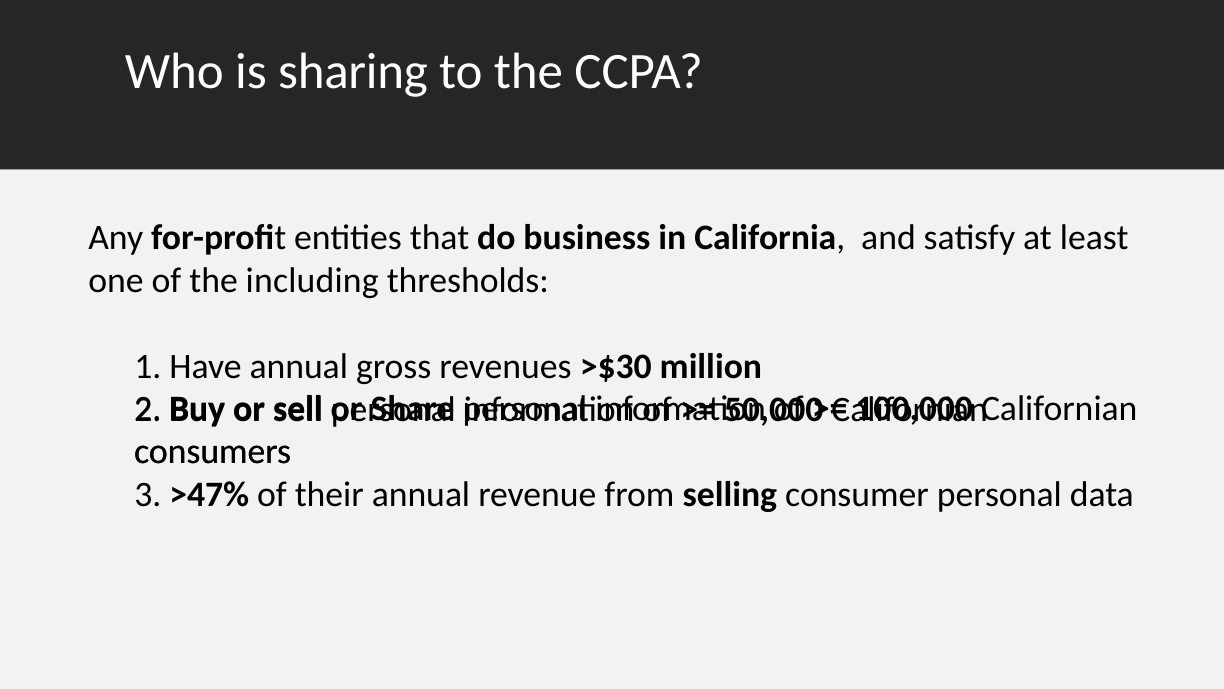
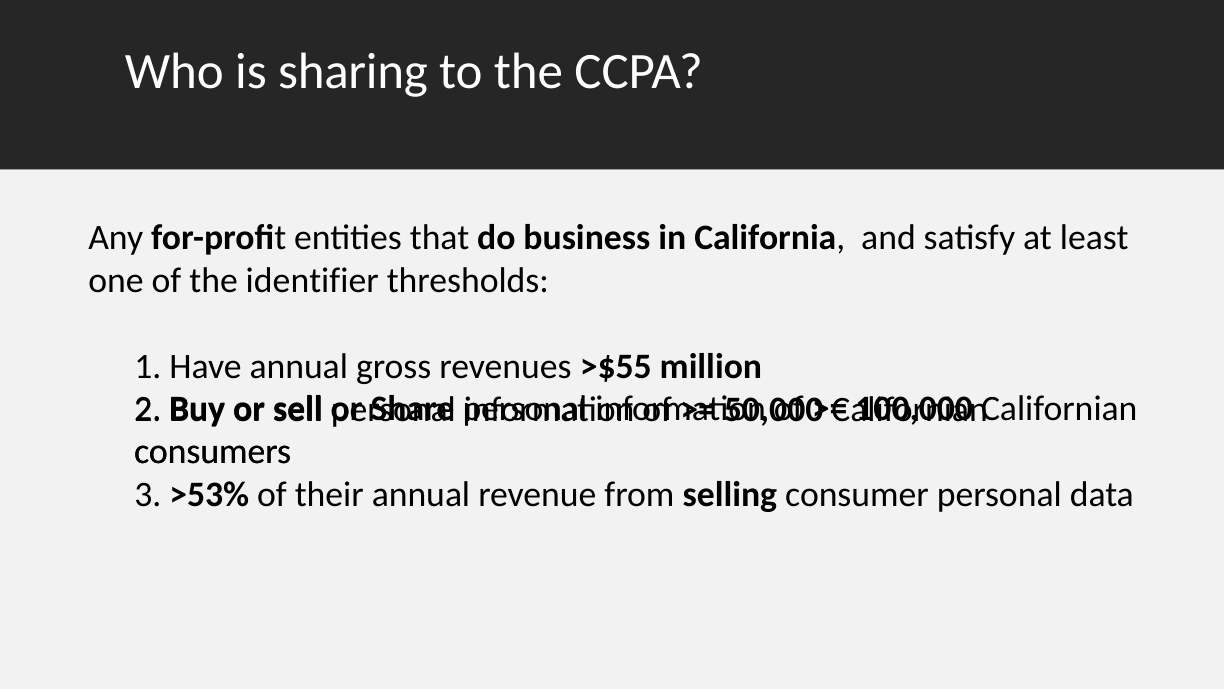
including: including -> identifier
>$30: >$30 -> >$55
>47%: >47% -> >53%
